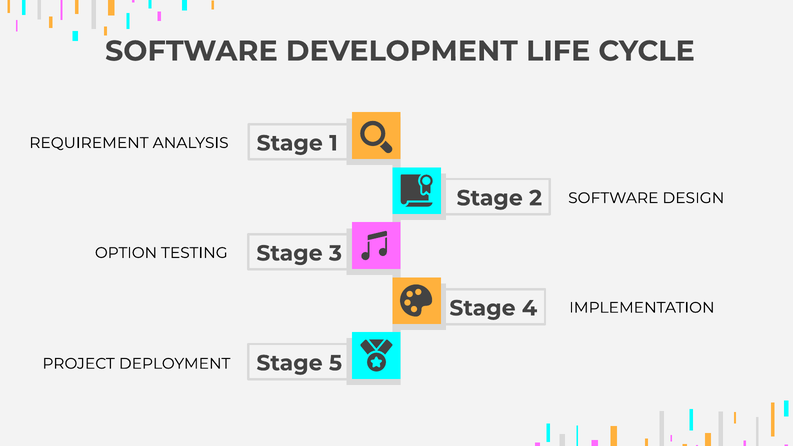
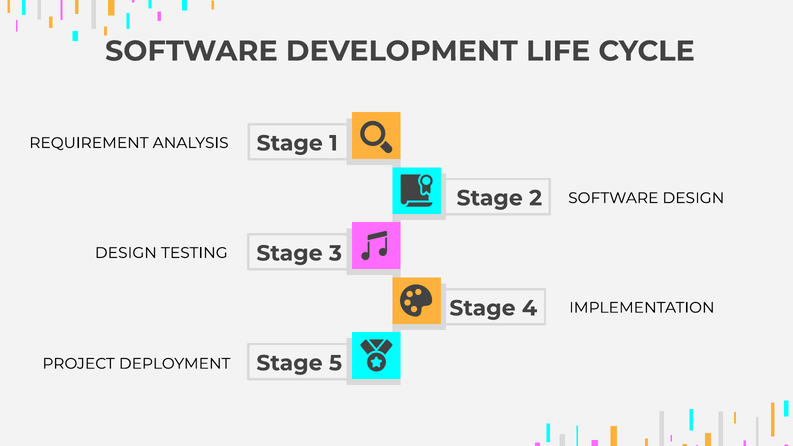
OPTION at (126, 253): OPTION -> DESIGN
